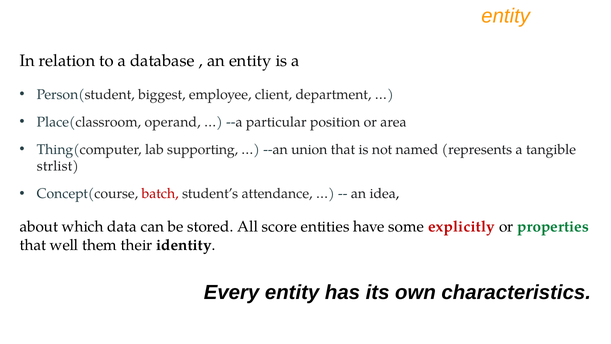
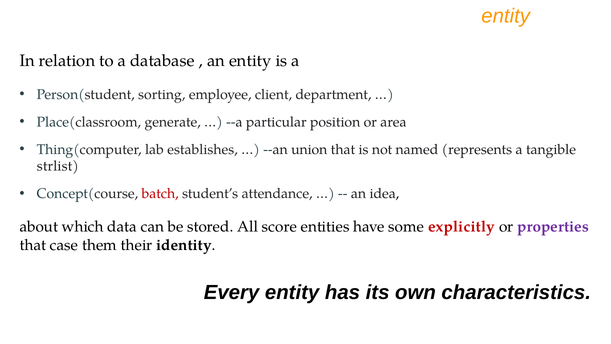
biggest: biggest -> sorting
operand: operand -> generate
supporting: supporting -> establishes
properties colour: green -> purple
well: well -> case
